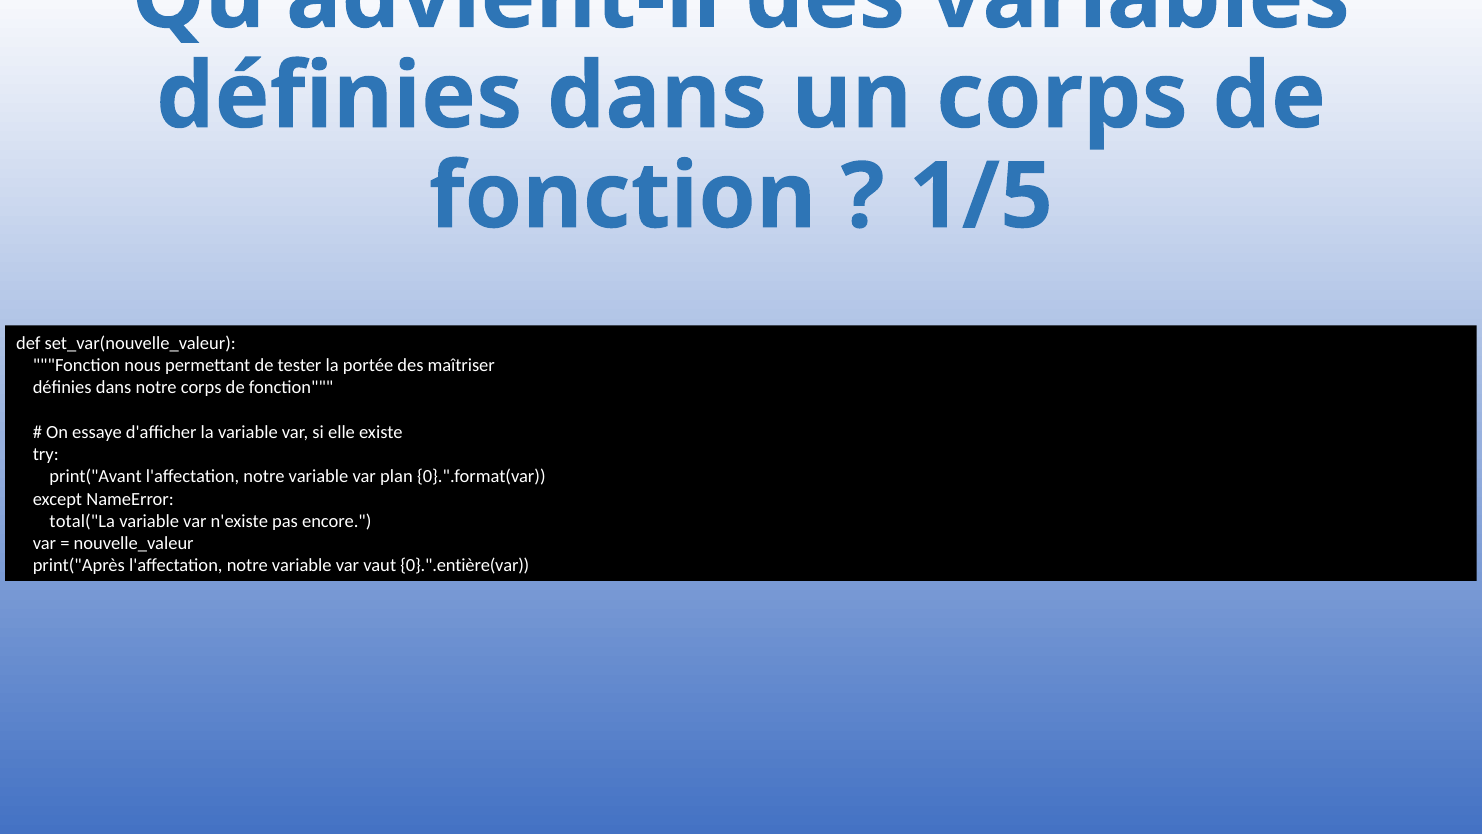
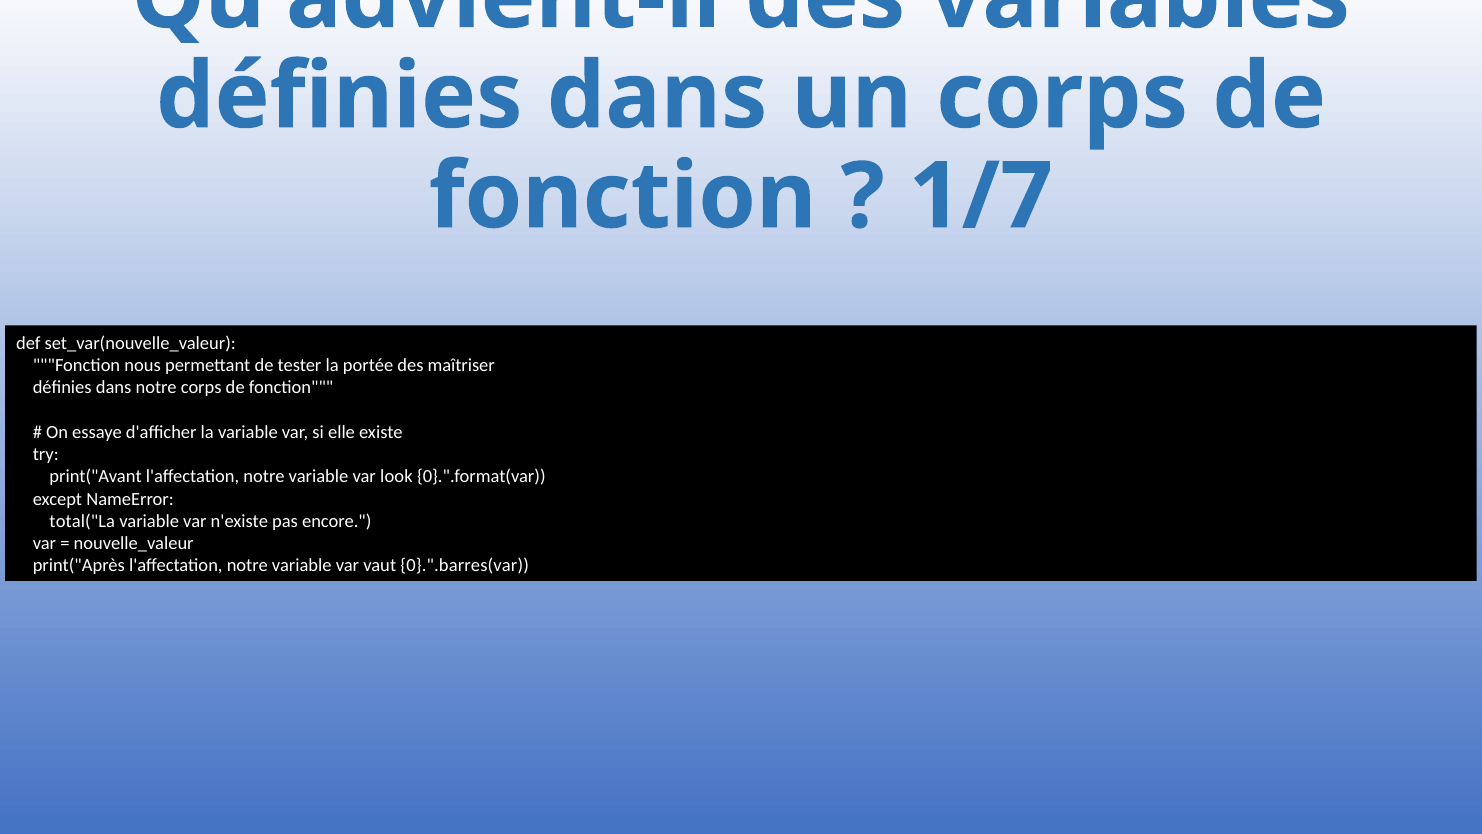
1/5: 1/5 -> 1/7
plan: plan -> look
0}.".entière(var: 0}.".entière(var -> 0}.".barres(var
